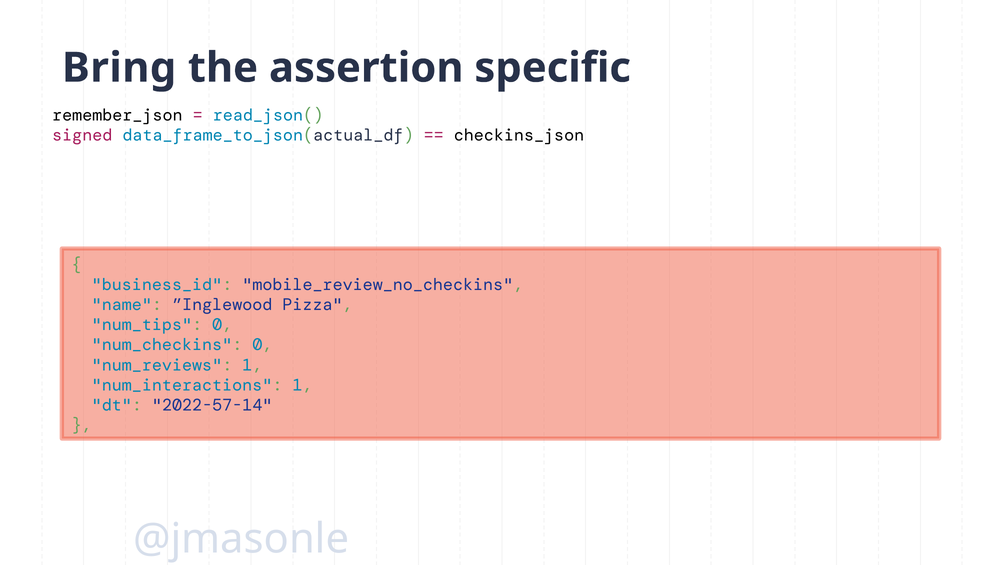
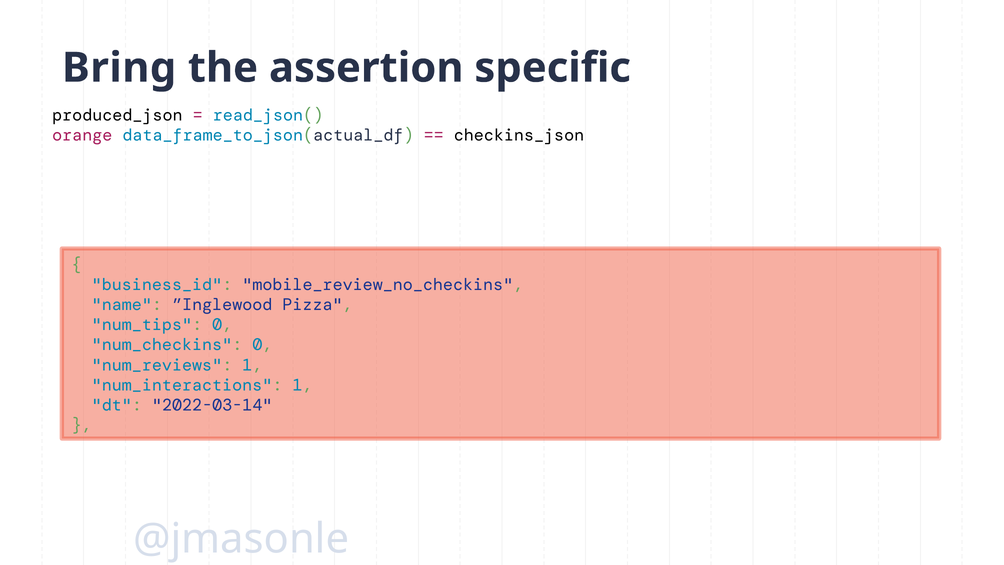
remember_json: remember_json -> produced_json
signed: signed -> orange
2022-57-14: 2022-57-14 -> 2022-03-14
